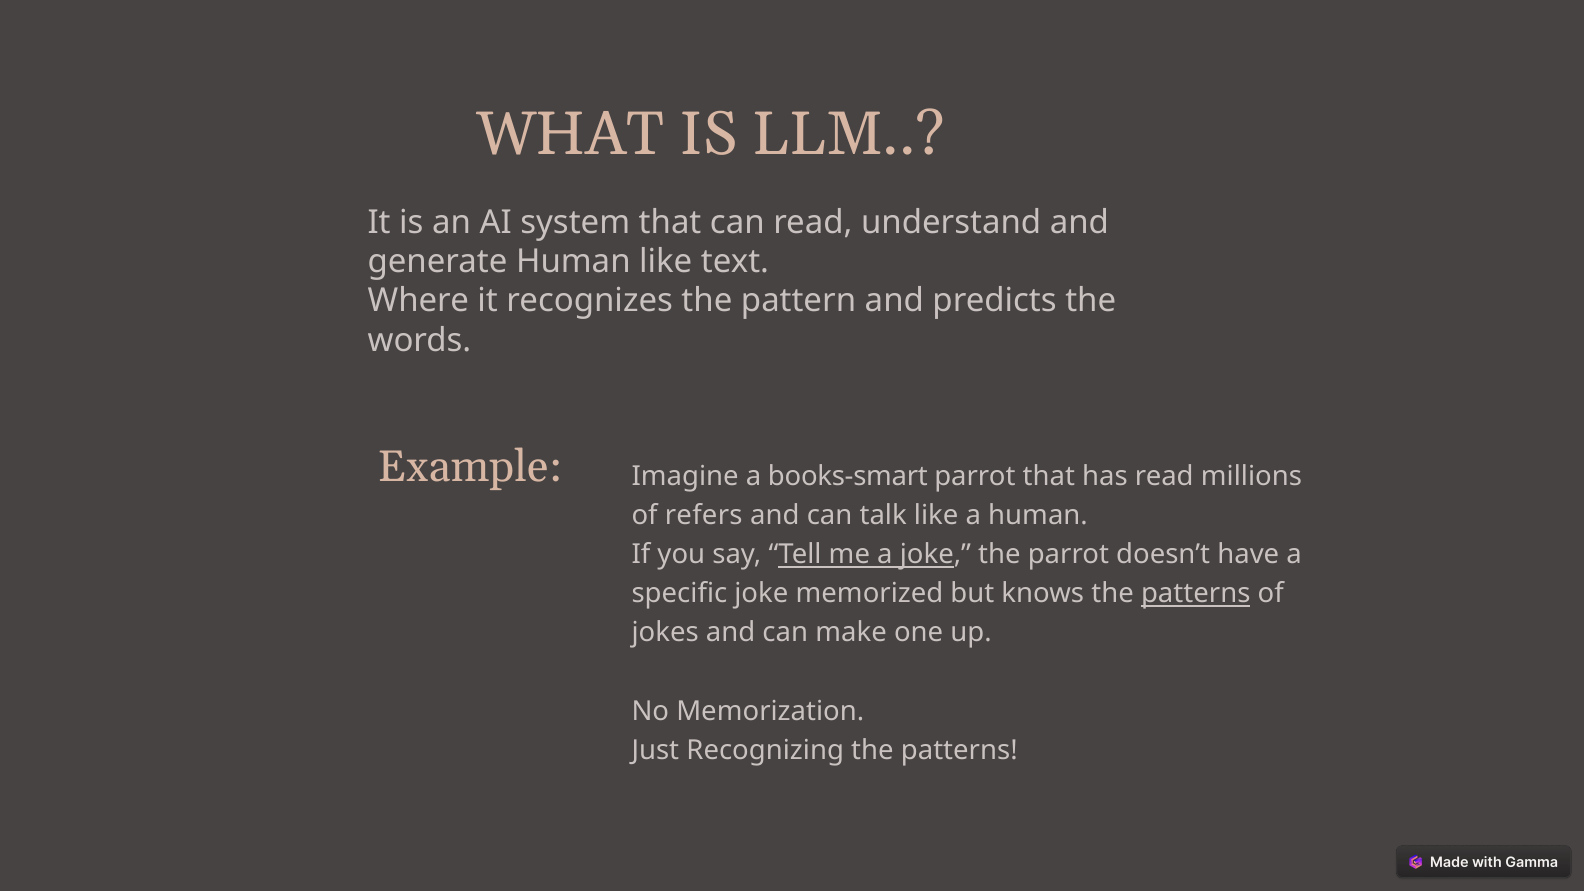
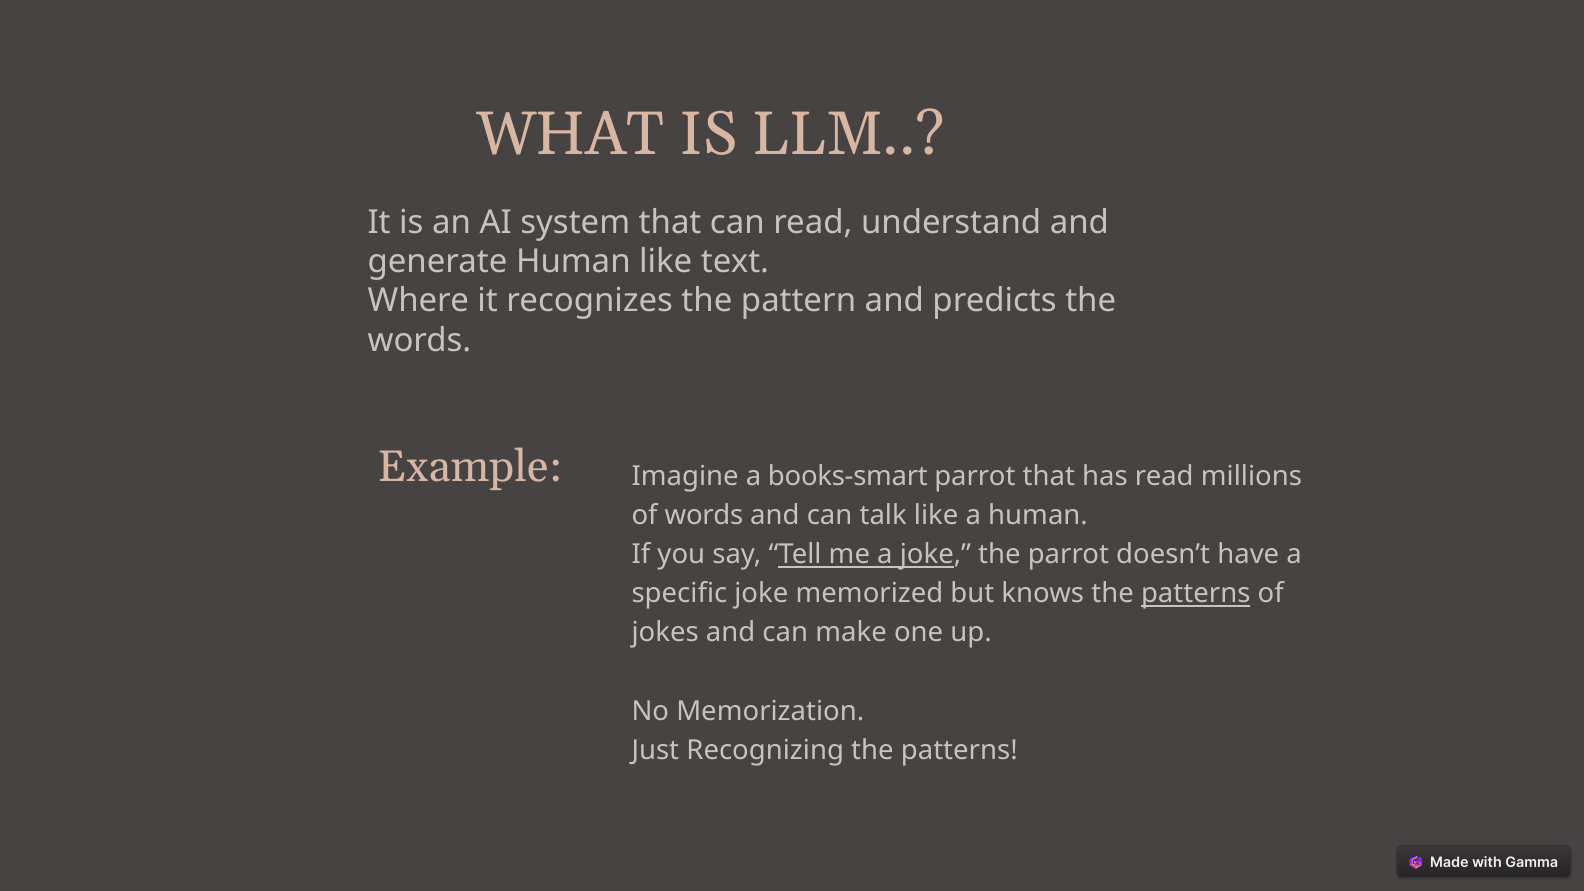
of refers: refers -> words
